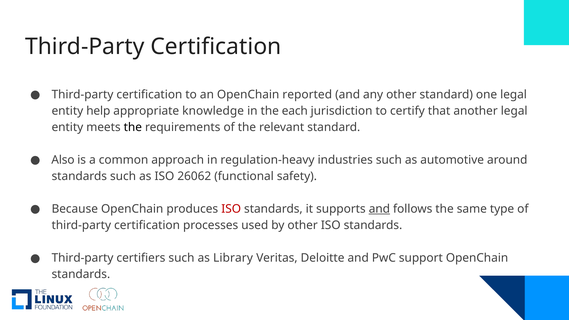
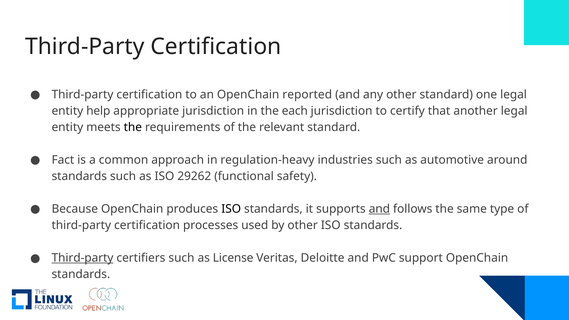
appropriate knowledge: knowledge -> jurisdiction
Also: Also -> Fact
26062: 26062 -> 29262
ISO at (231, 209) colour: red -> black
Third-party at (83, 258) underline: none -> present
Library: Library -> License
